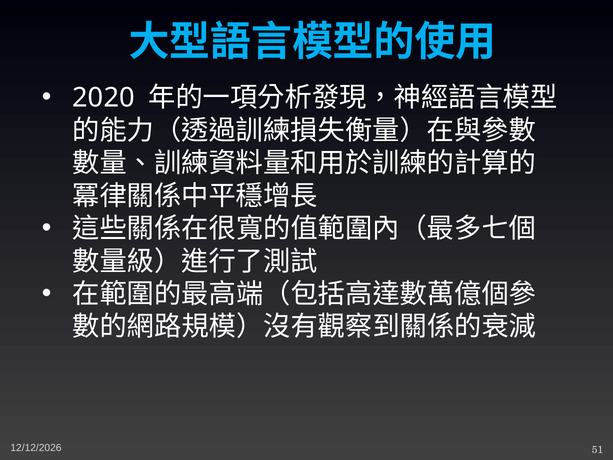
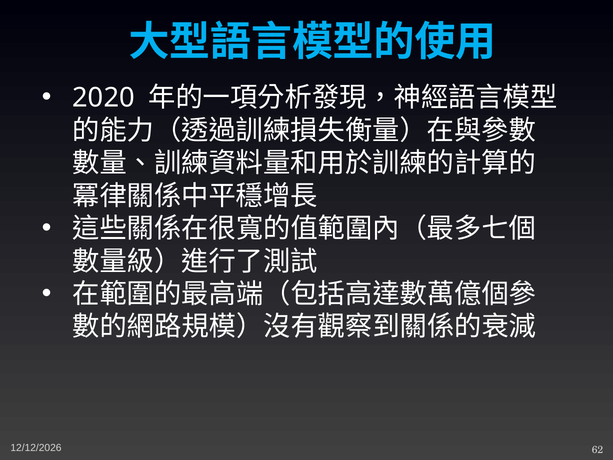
51: 51 -> 62
